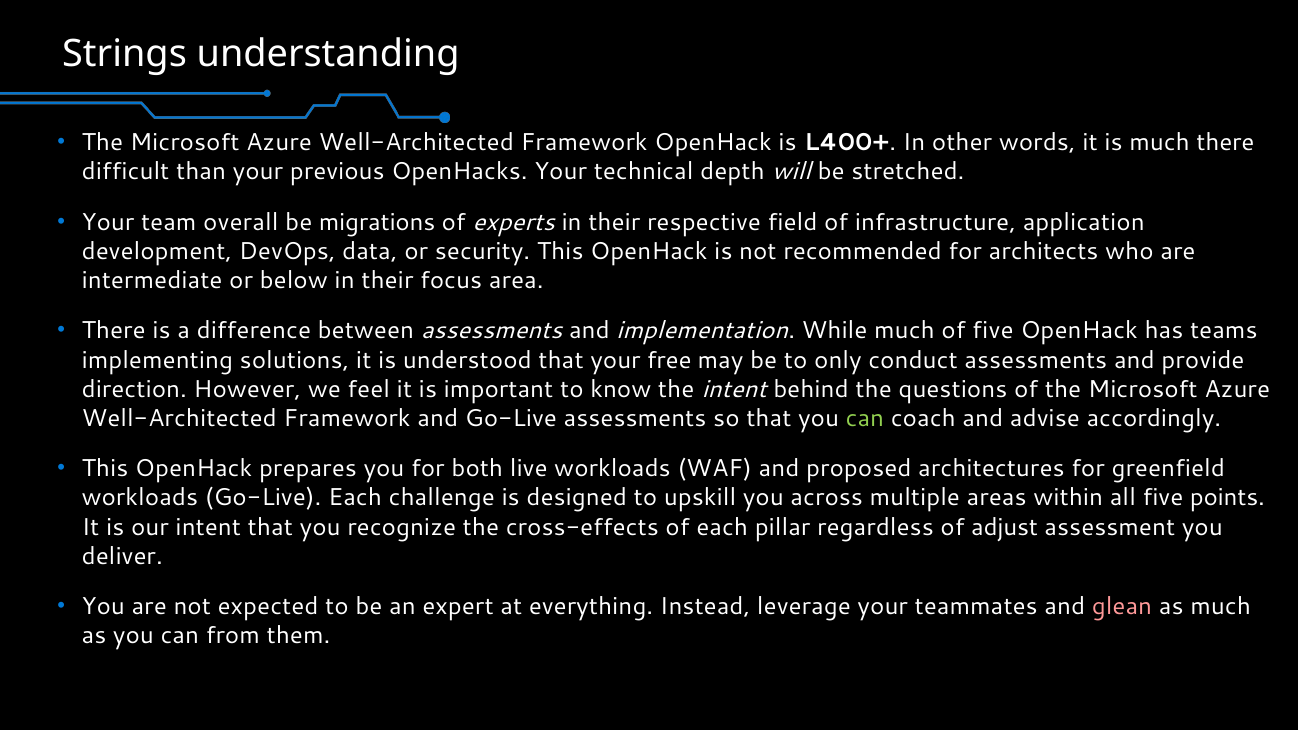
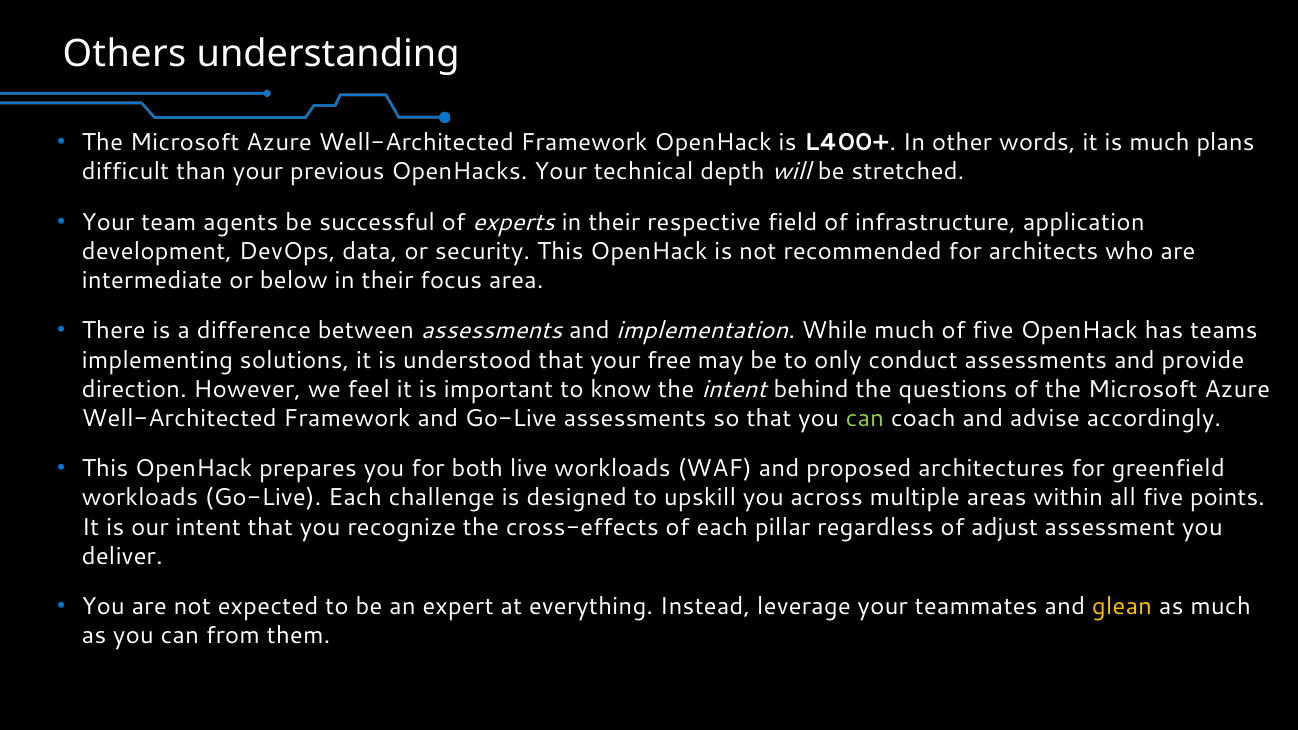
Strings: Strings -> Others
much there: there -> plans
overall: overall -> agents
migrations: migrations -> successful
glean colour: pink -> yellow
